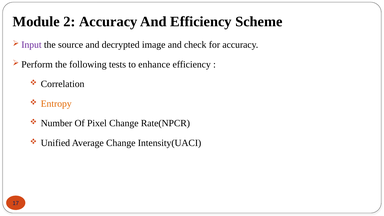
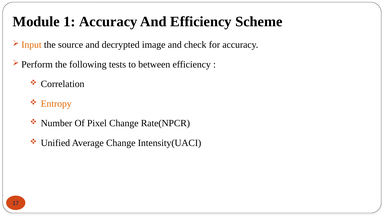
2: 2 -> 1
Input colour: purple -> orange
enhance: enhance -> between
